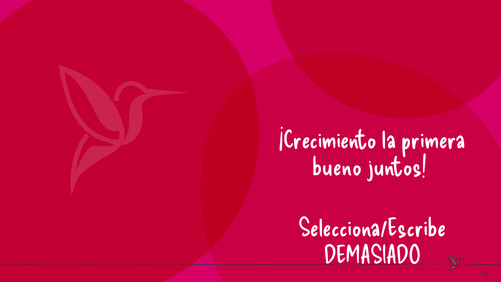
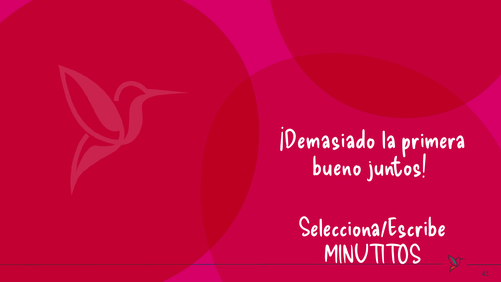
¡Crecimiento: ¡Crecimiento -> ¡Demasiado
DEMASIADO: DEMASIADO -> MINUTITOS
